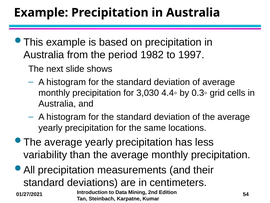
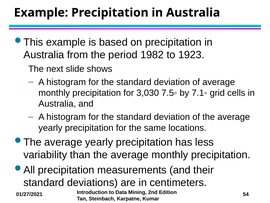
1997: 1997 -> 1923
4.4◦: 4.4◦ -> 7.5◦
0.3◦: 0.3◦ -> 7.1◦
